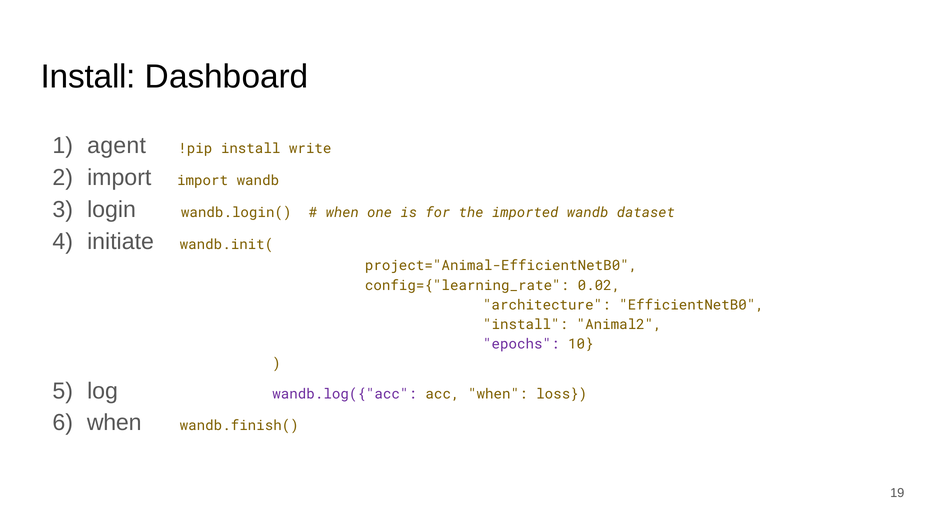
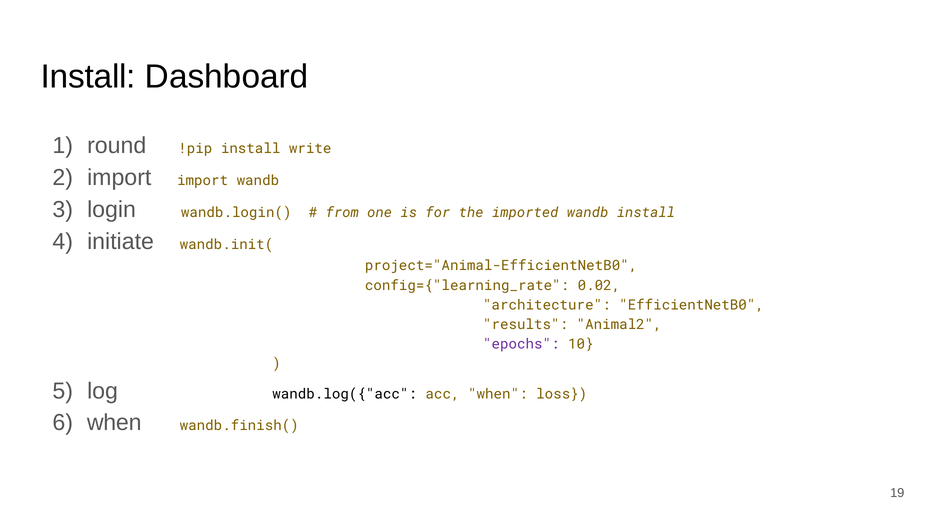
agent: agent -> round
when at (342, 212): when -> from
wandb dataset: dataset -> install
install at (526, 324): install -> results
wandb.log({"acc colour: purple -> black
